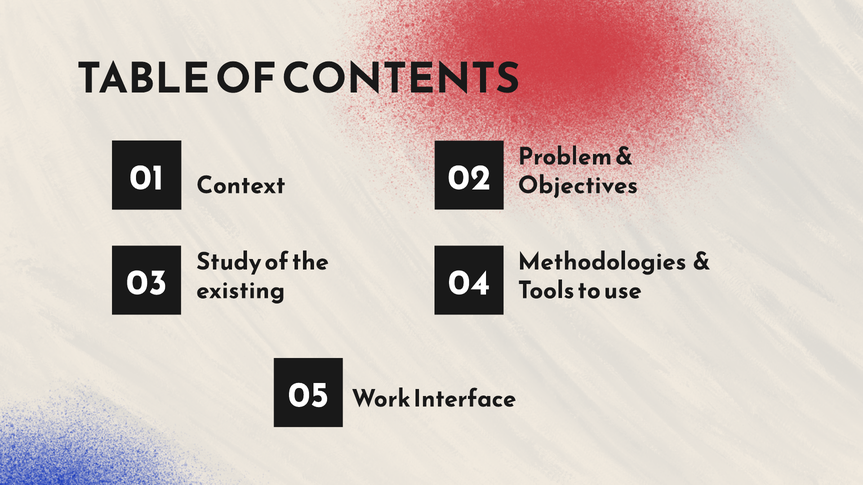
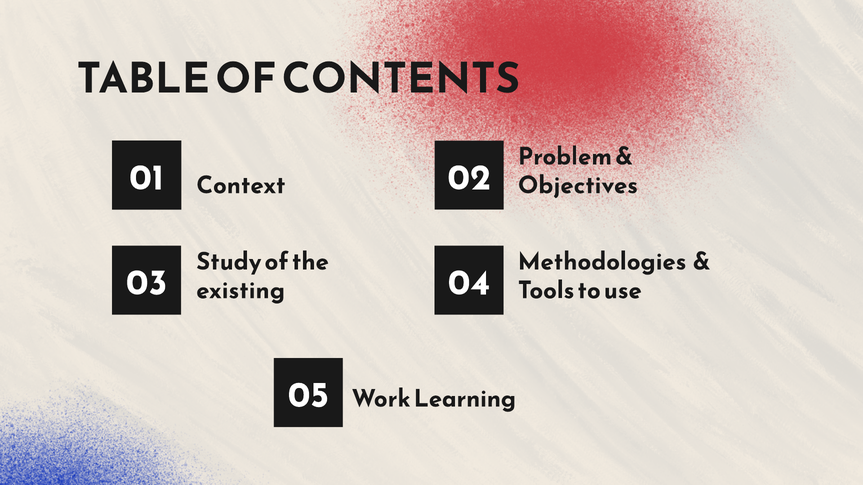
Interface: Interface -> Learning
